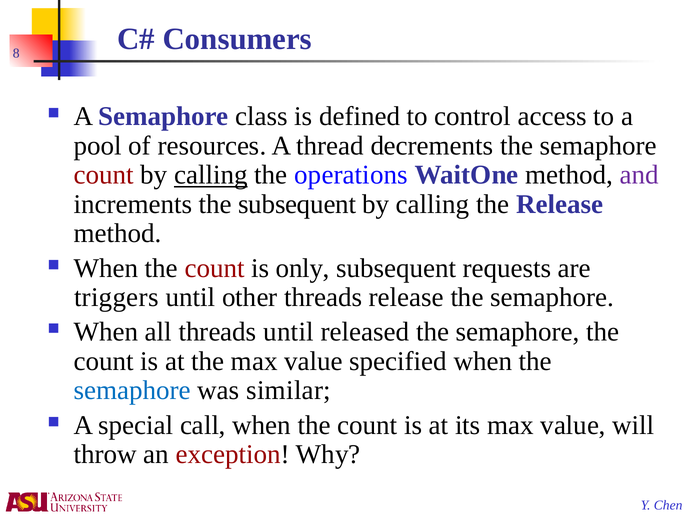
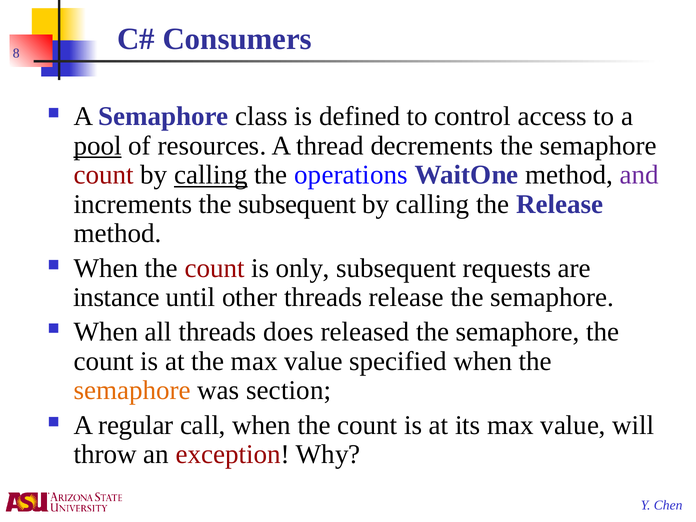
pool underline: none -> present
triggers: triggers -> instance
threads until: until -> does
semaphore at (132, 391) colour: blue -> orange
similar: similar -> section
special: special -> regular
